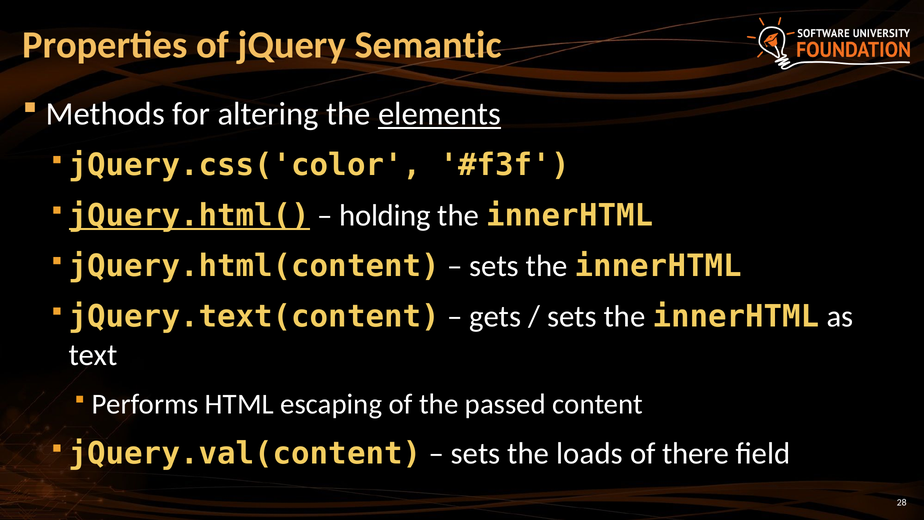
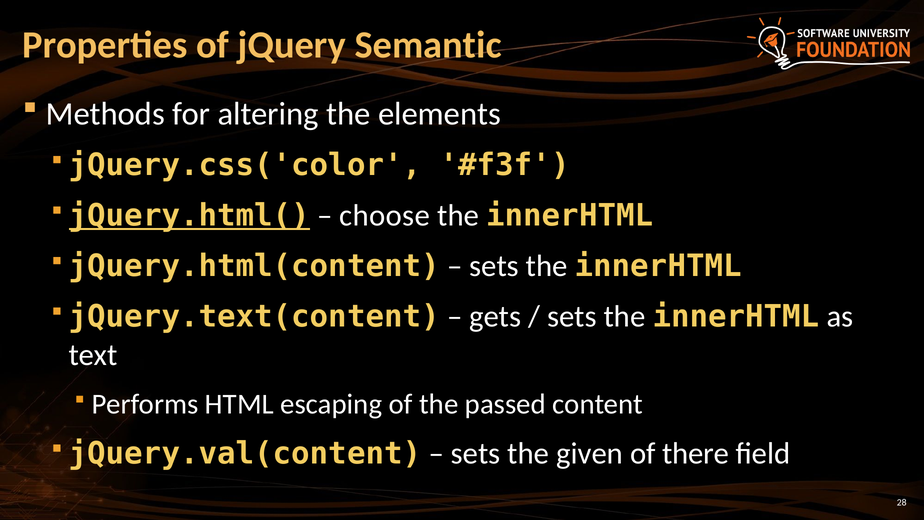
elements underline: present -> none
holding: holding -> choose
loads: loads -> given
